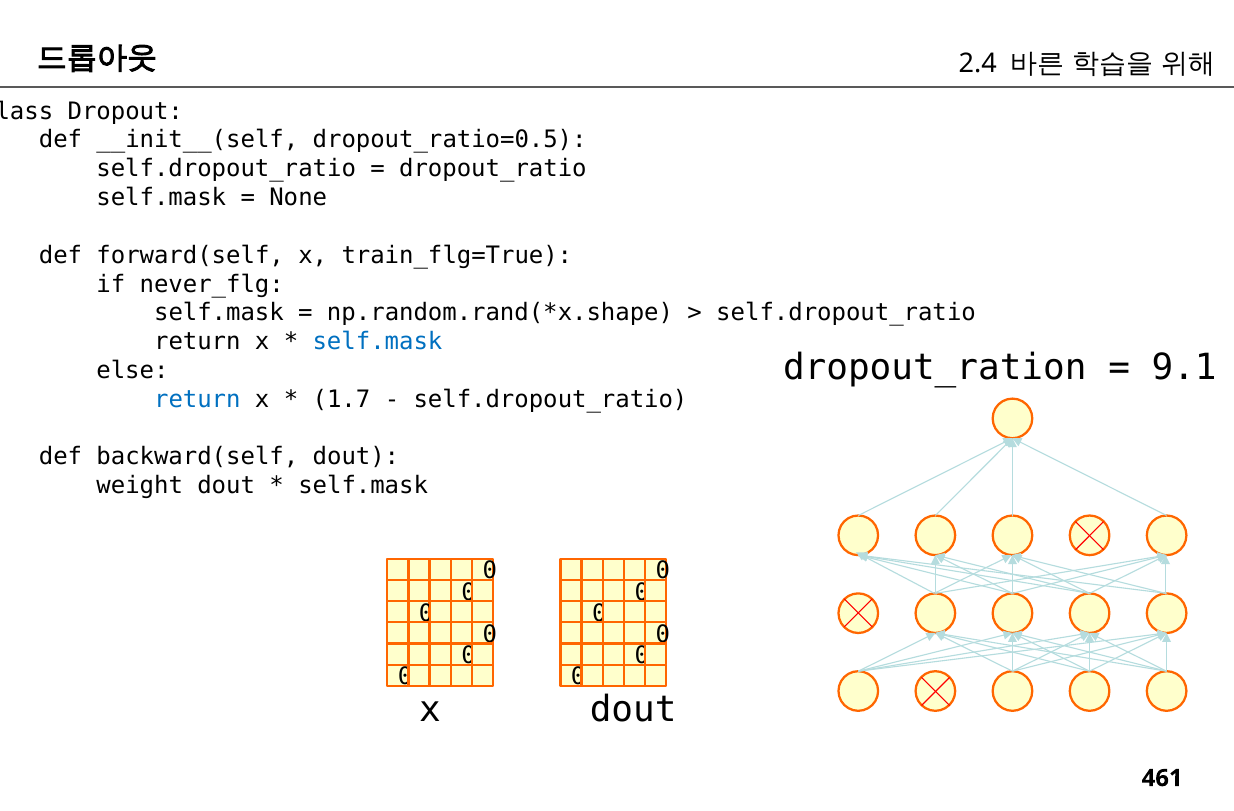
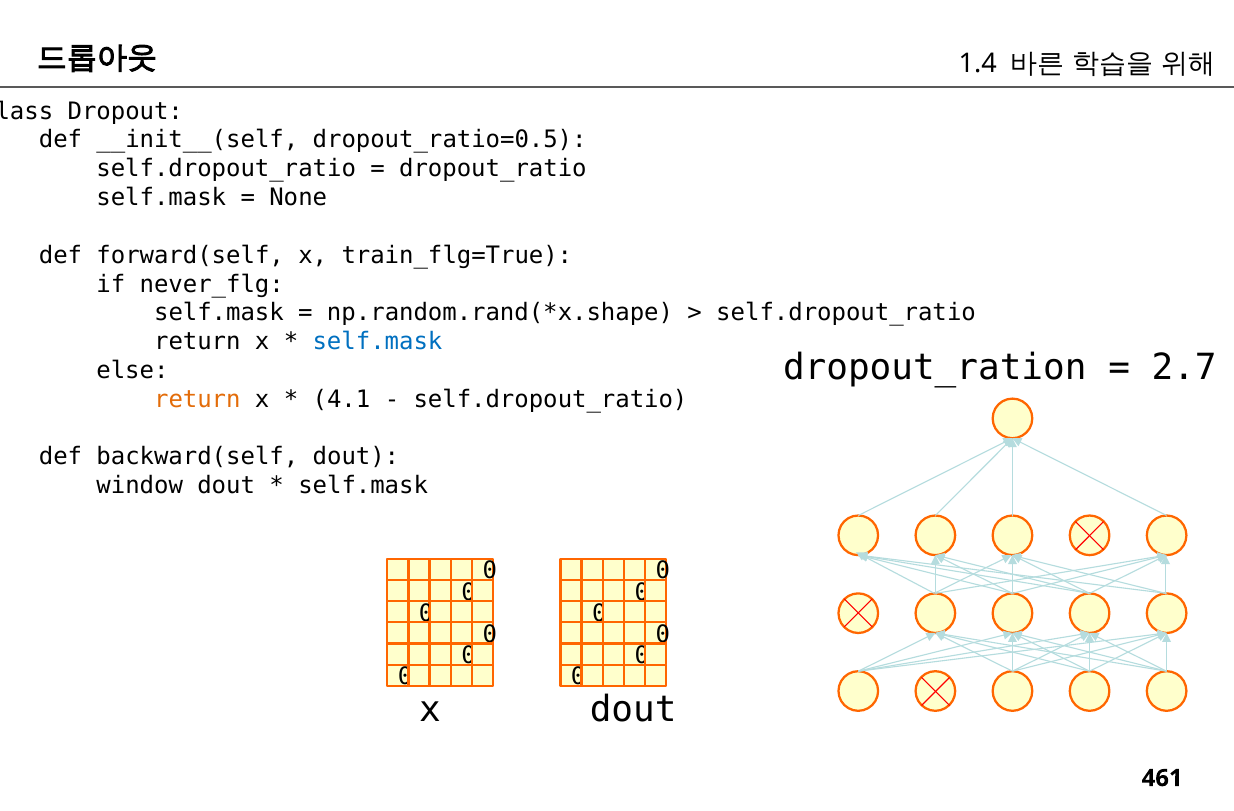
2.4: 2.4 -> 1.4
9.1: 9.1 -> 2.7
return at (197, 399) colour: blue -> orange
1.7: 1.7 -> 4.1
weight: weight -> window
